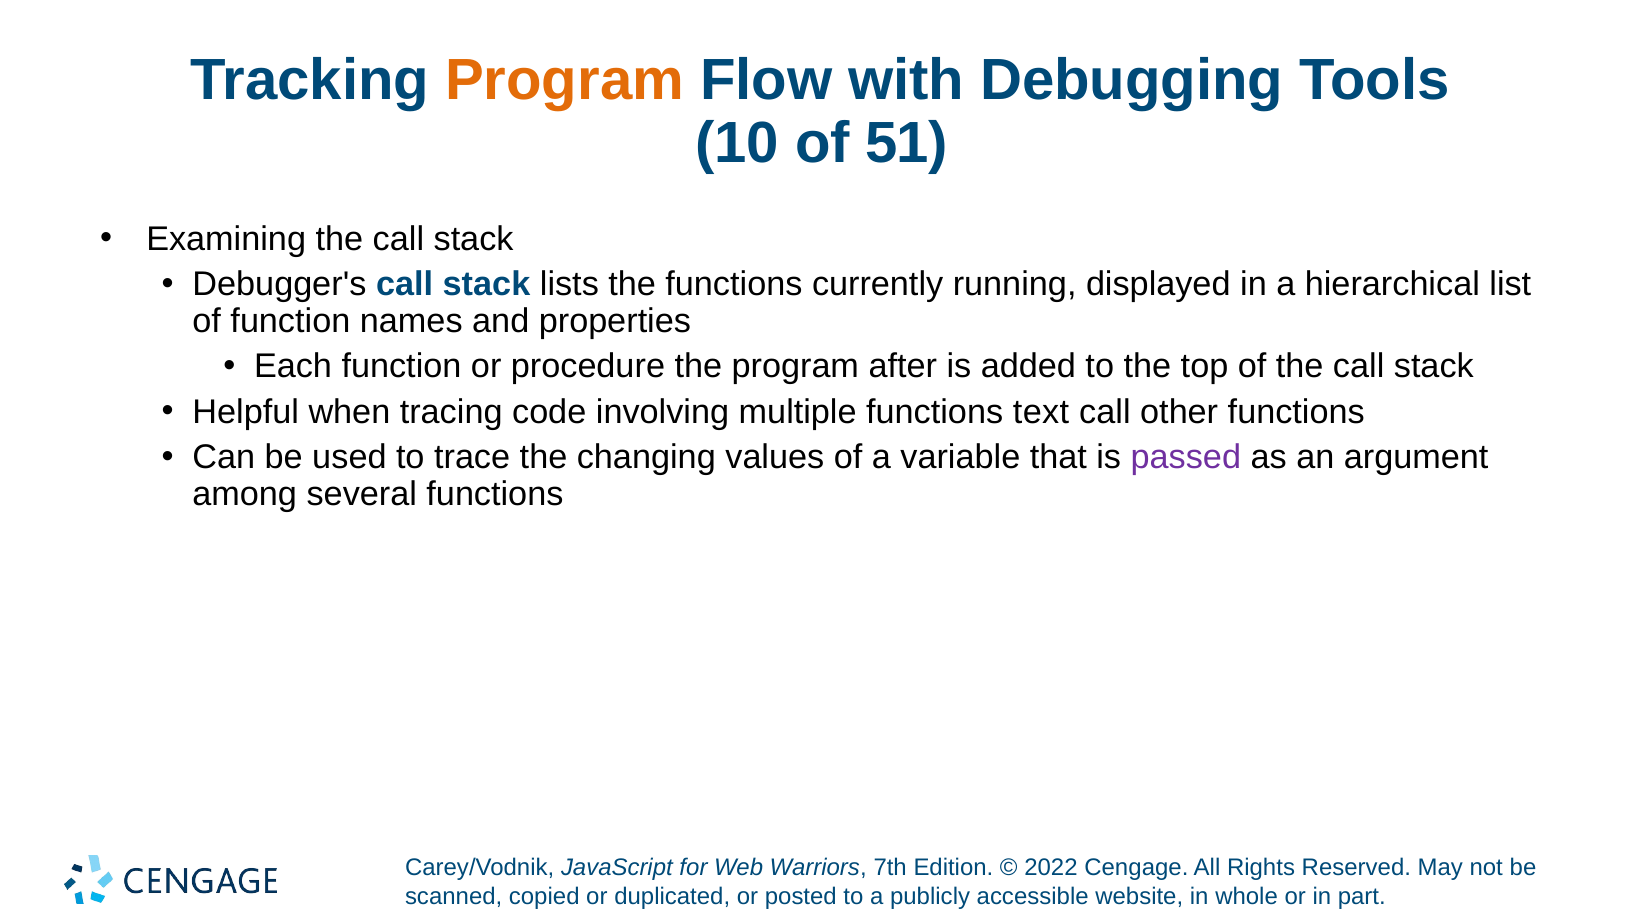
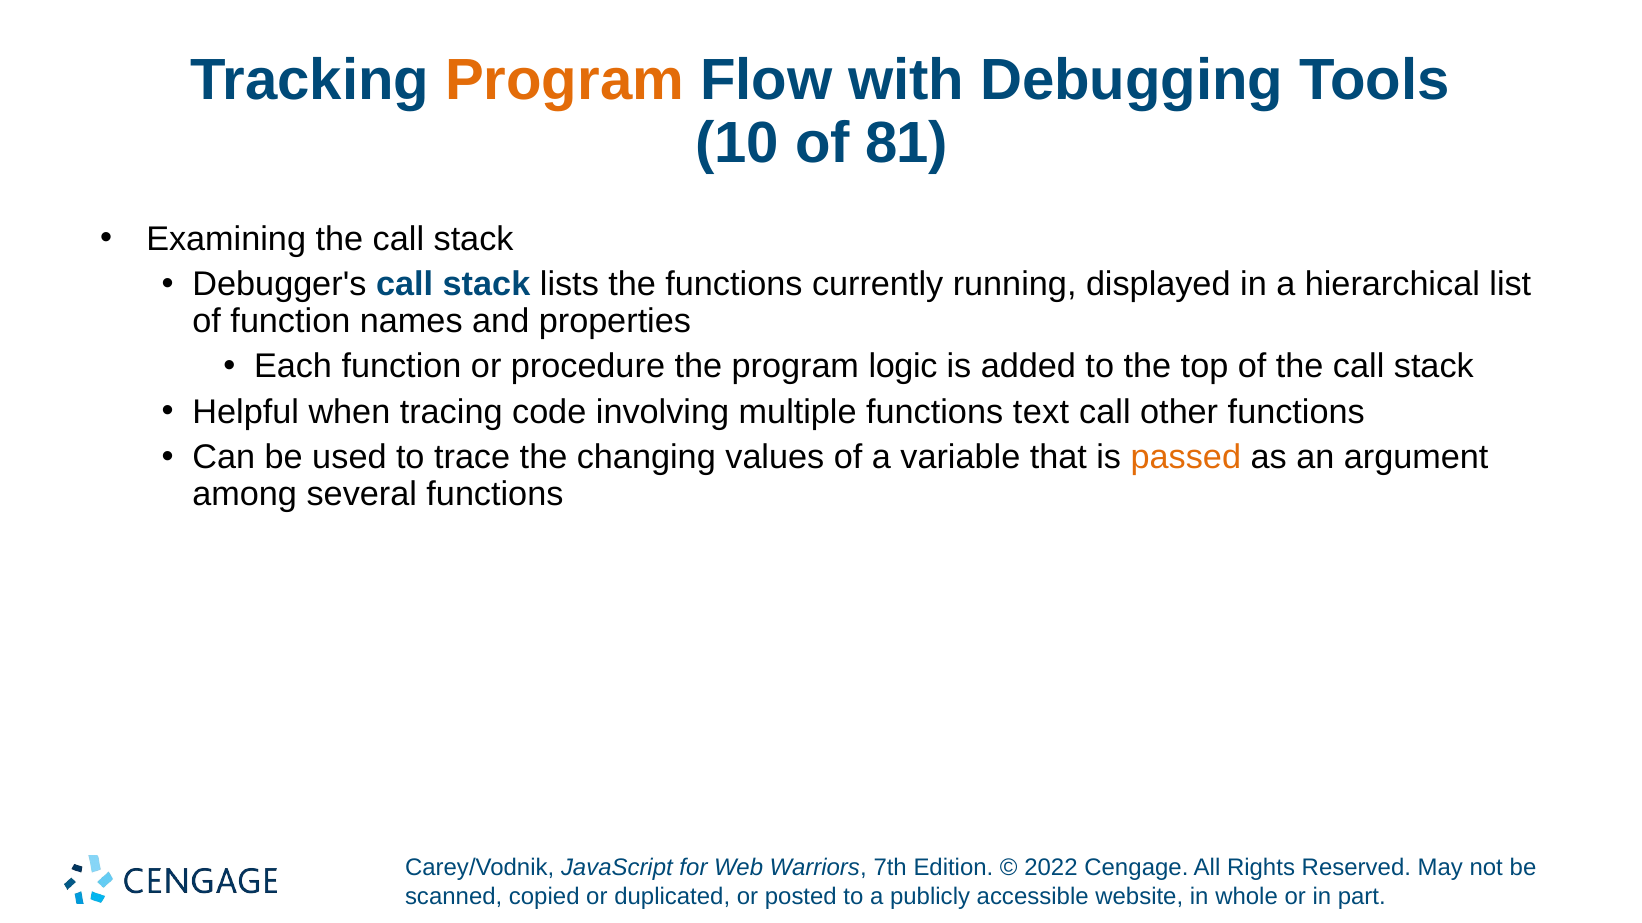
51: 51 -> 81
after: after -> logic
passed colour: purple -> orange
